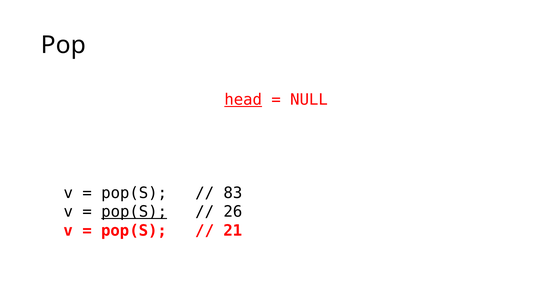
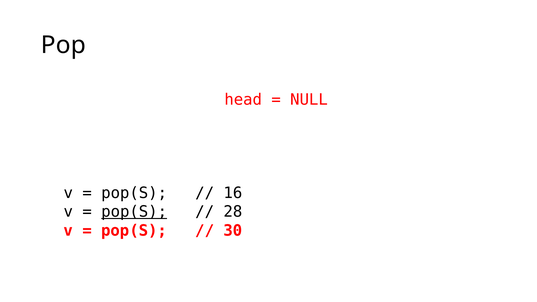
head underline: present -> none
83: 83 -> 16
26: 26 -> 28
21: 21 -> 30
